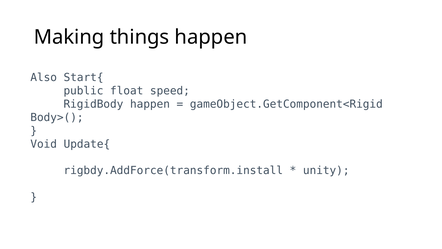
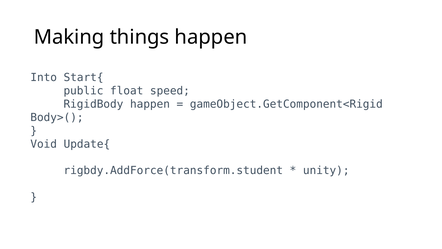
Also: Also -> Into
rigbdy.AddForce(transform.install: rigbdy.AddForce(transform.install -> rigbdy.AddForce(transform.student
